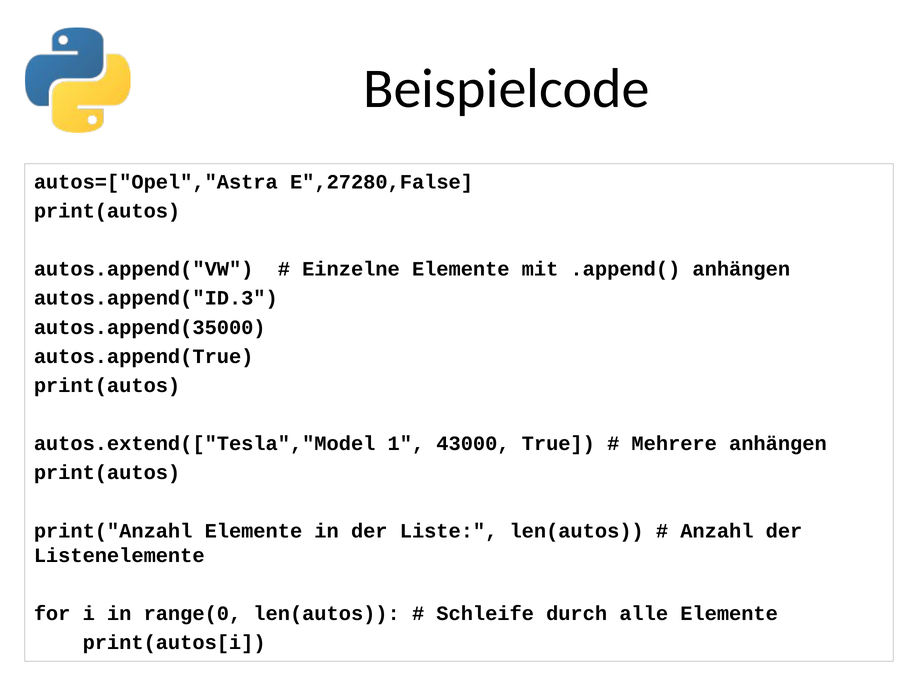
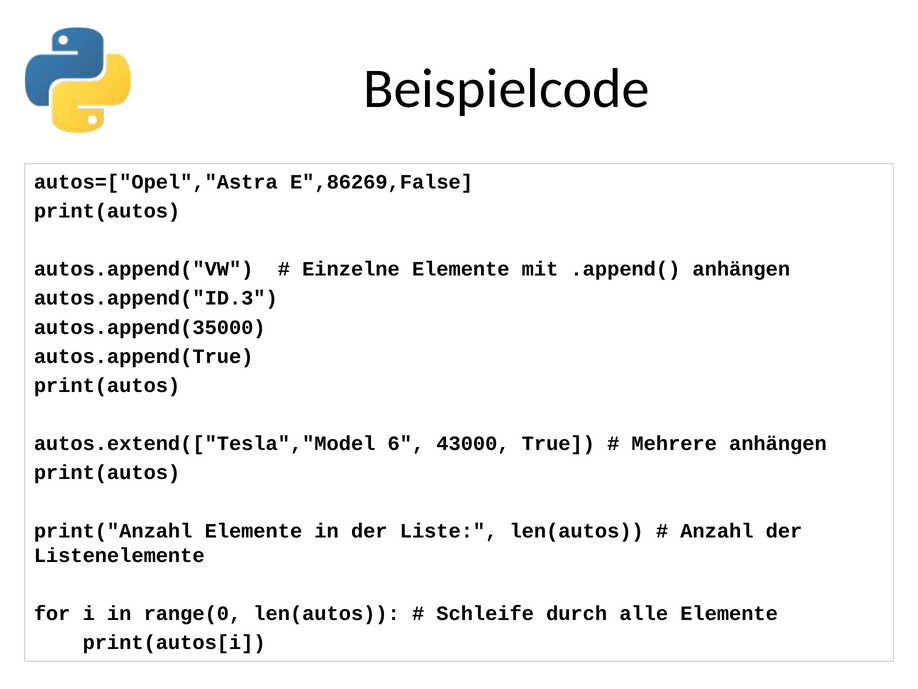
E",27280,False: E",27280,False -> E",86269,False
1: 1 -> 6
